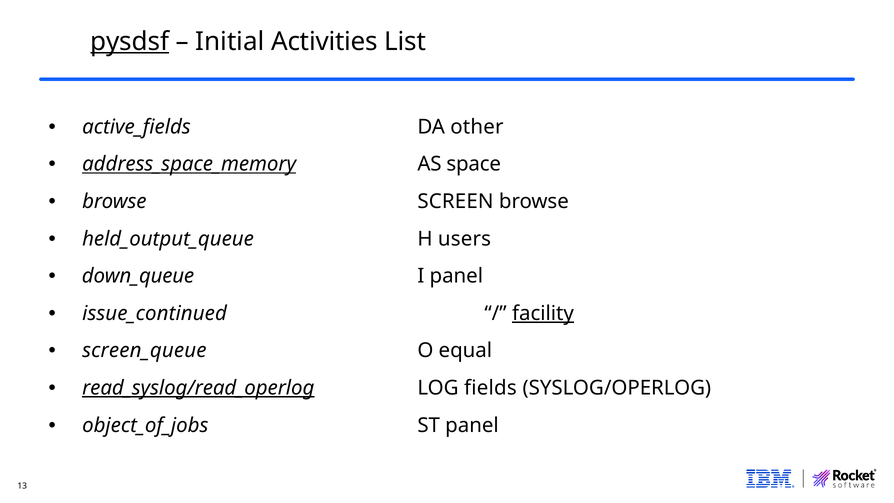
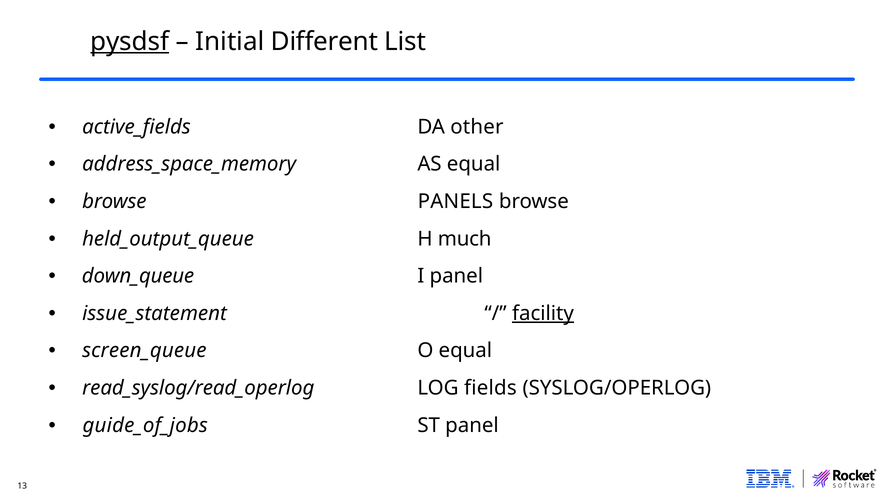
Activities: Activities -> Different
address_space_memory underline: present -> none
AS space: space -> equal
SCREEN: SCREEN -> PANELS
users: users -> much
issue_continued: issue_continued -> issue_statement
read_syslog/read_operlog underline: present -> none
object_of_jobs: object_of_jobs -> guide_of_jobs
